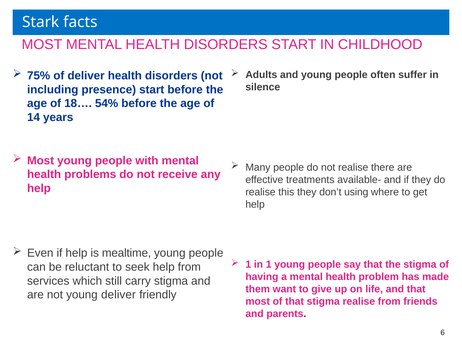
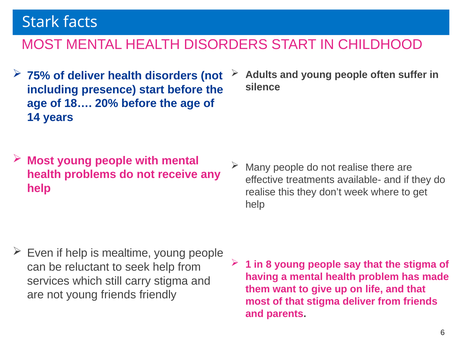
54%: 54% -> 20%
using: using -> week
in 1: 1 -> 8
young deliver: deliver -> friends
stigma realise: realise -> deliver
